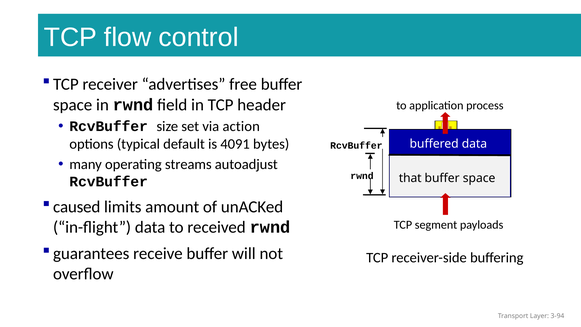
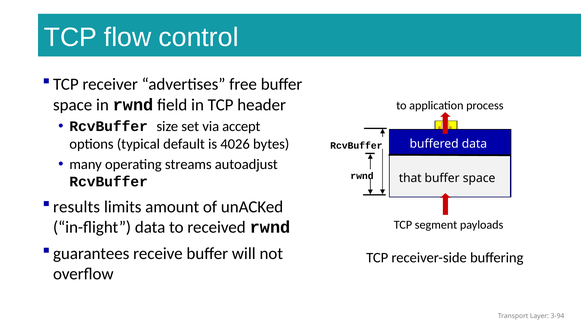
action: action -> accept
4091: 4091 -> 4026
caused: caused -> results
